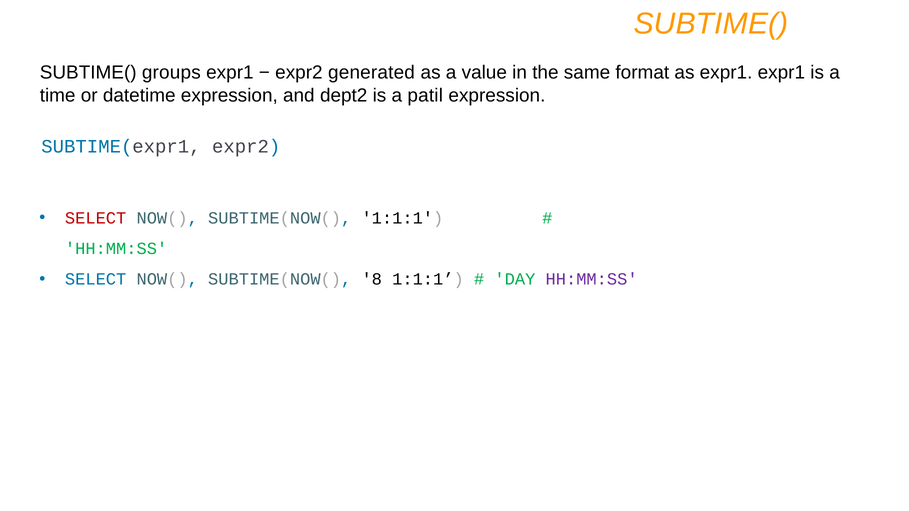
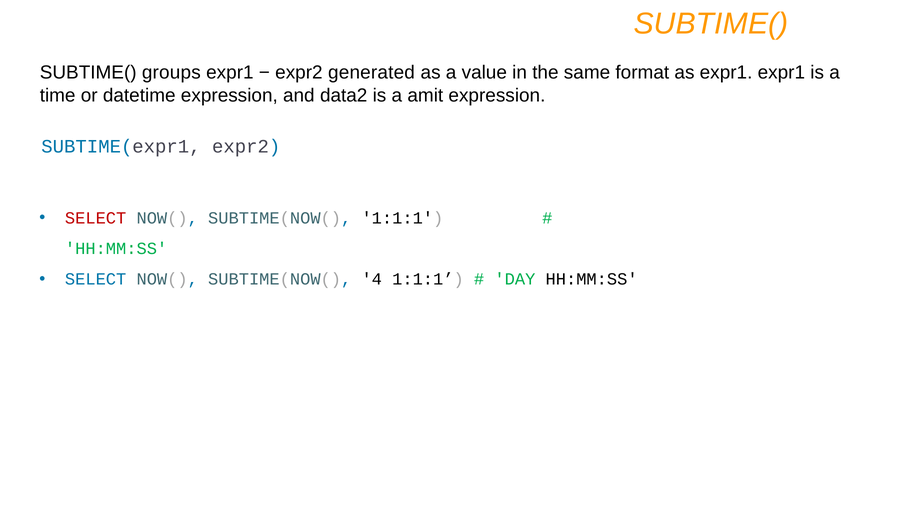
dept2: dept2 -> data2
patil: patil -> amit
8: 8 -> 4
HH:MM:SS at (592, 279) colour: purple -> black
